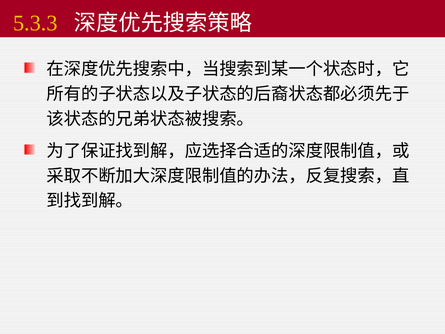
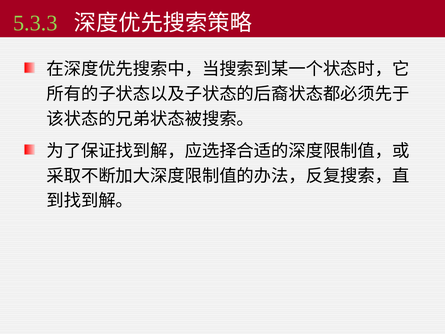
5.3.3 colour: yellow -> light green
